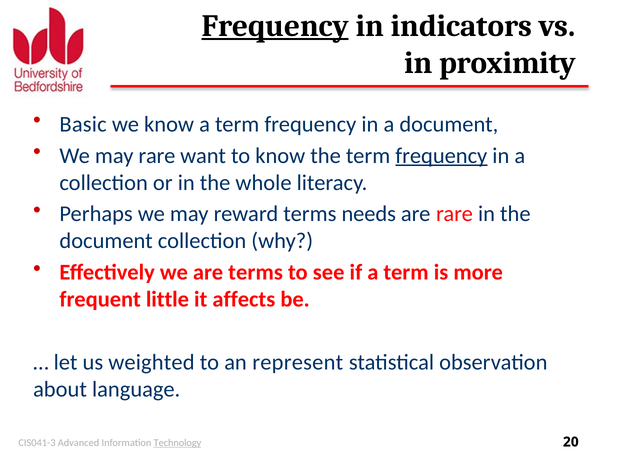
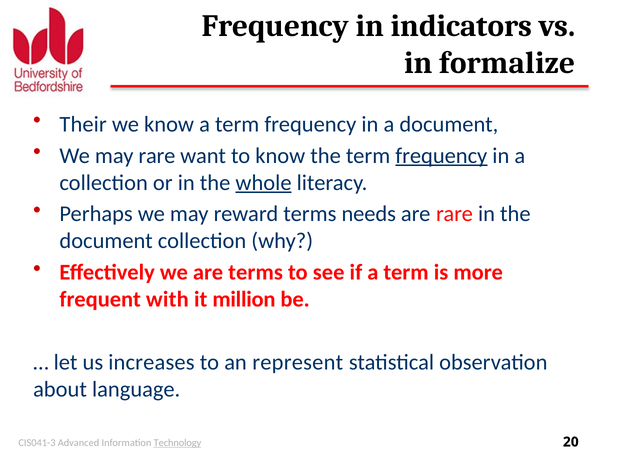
Frequency at (275, 26) underline: present -> none
proximity: proximity -> formalize
Basic: Basic -> Their
whole underline: none -> present
little: little -> with
affects: affects -> million
weighted: weighted -> increases
